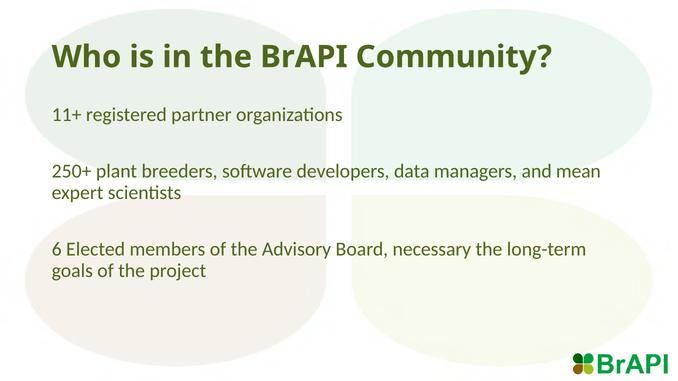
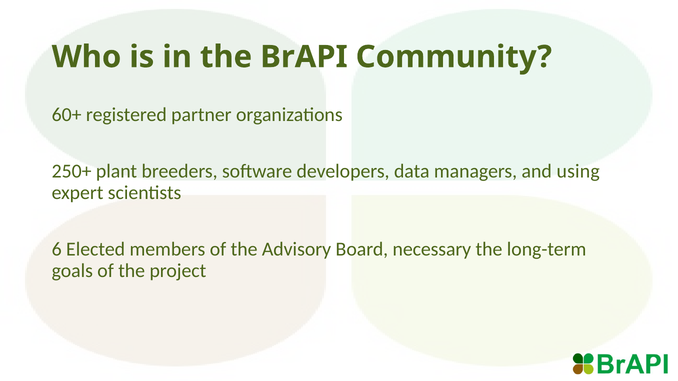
11+: 11+ -> 60+
mean: mean -> using
